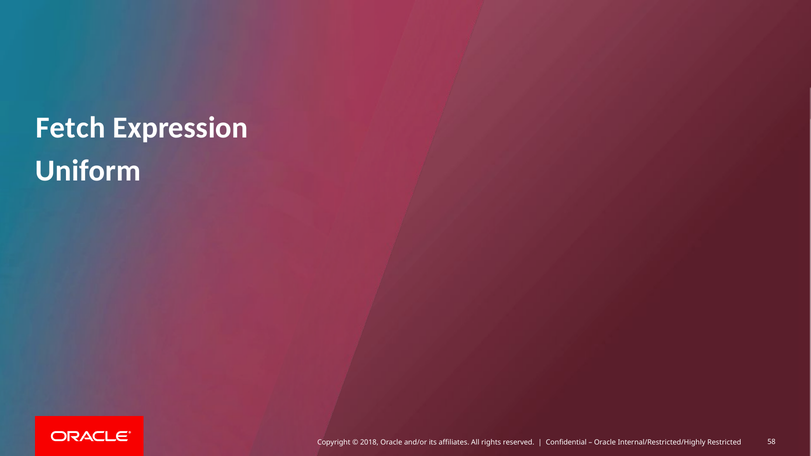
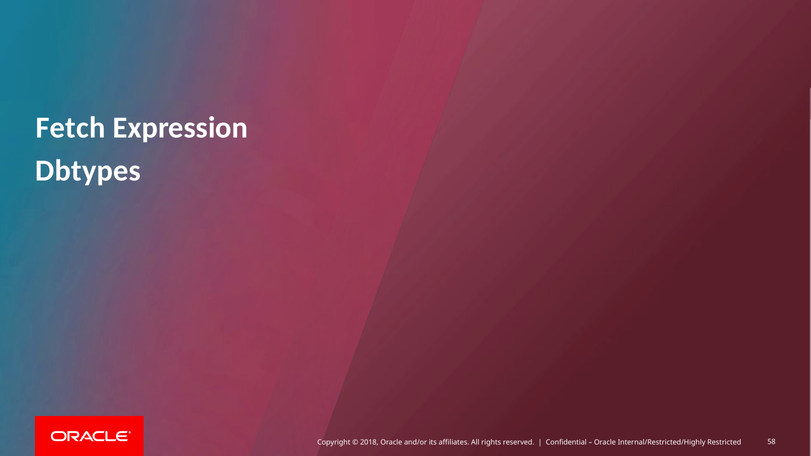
Uniform: Uniform -> Dbtypes
